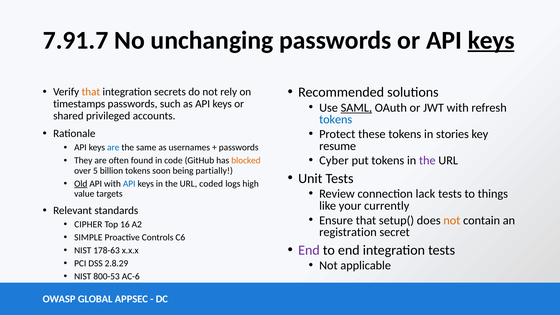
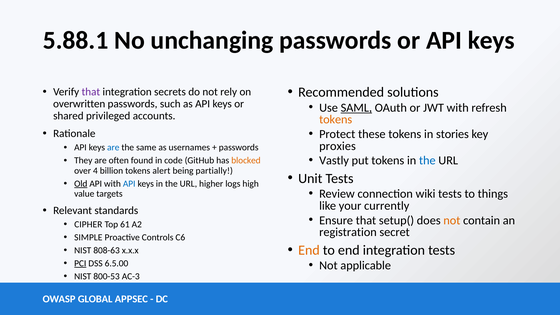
7.91.7: 7.91.7 -> 5.88.1
keys at (491, 40) underline: present -> none
that at (91, 92) colour: orange -> purple
timestamps: timestamps -> overwritten
tokens at (336, 120) colour: blue -> orange
resume: resume -> proxies
Cyber: Cyber -> Vastly
the at (427, 160) colour: purple -> blue
5: 5 -> 4
soon: soon -> alert
coded: coded -> higher
lack: lack -> wiki
16: 16 -> 61
End at (309, 250) colour: purple -> orange
178-63: 178-63 -> 808-63
PCI underline: none -> present
2.8.29: 2.8.29 -> 6.5.00
AC-6: AC-6 -> AC-3
